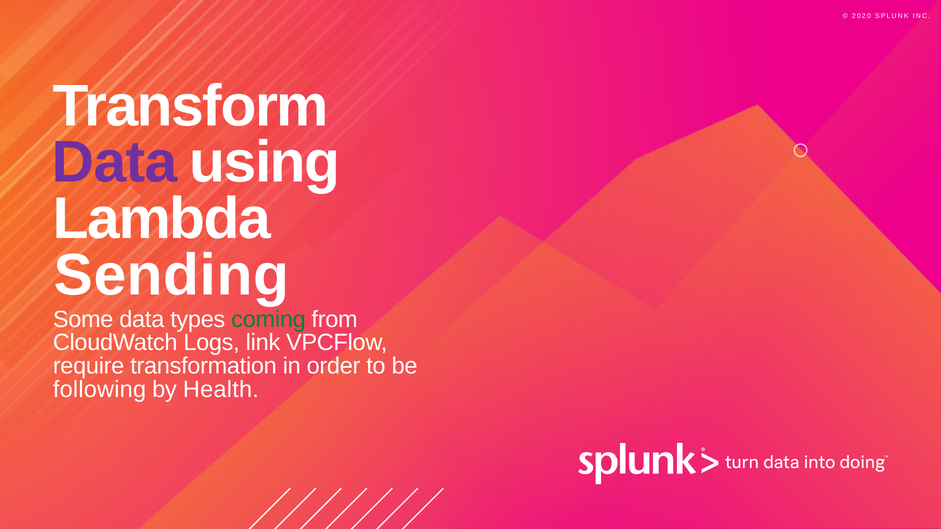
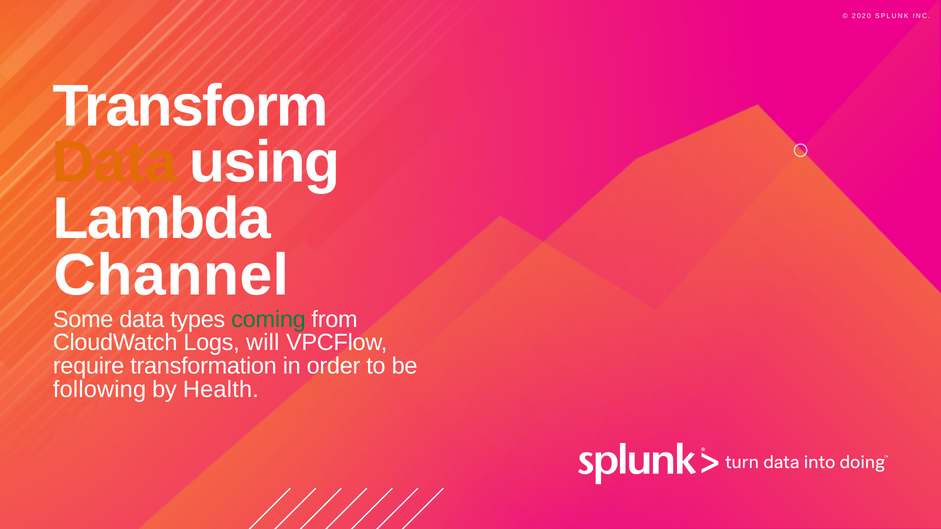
Data at (115, 163) colour: purple -> orange
Sending: Sending -> Channel
link: link -> will
